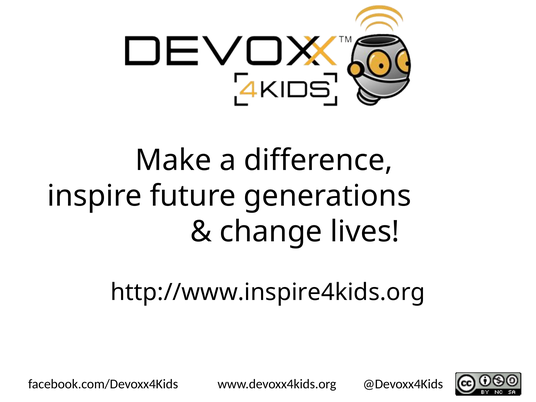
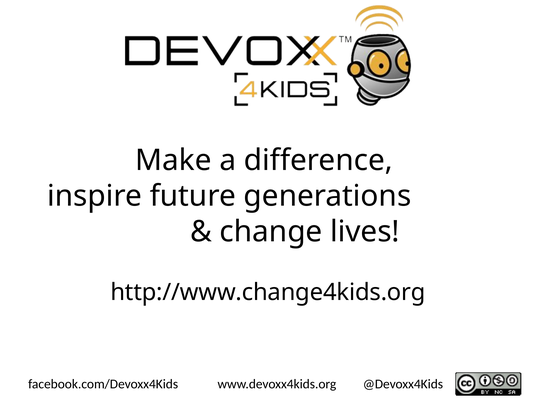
http://www.inspire4kids.org: http://www.inspire4kids.org -> http://www.change4kids.org
